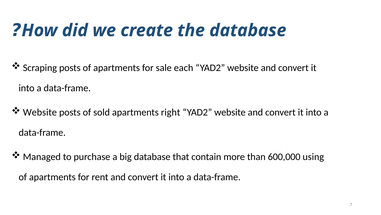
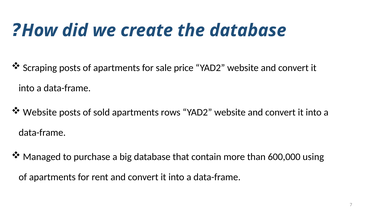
each: each -> price
right: right -> rows
